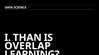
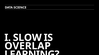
THAN: THAN -> SLOW
